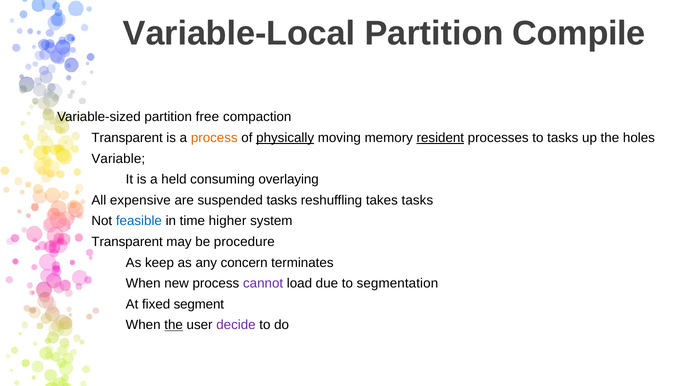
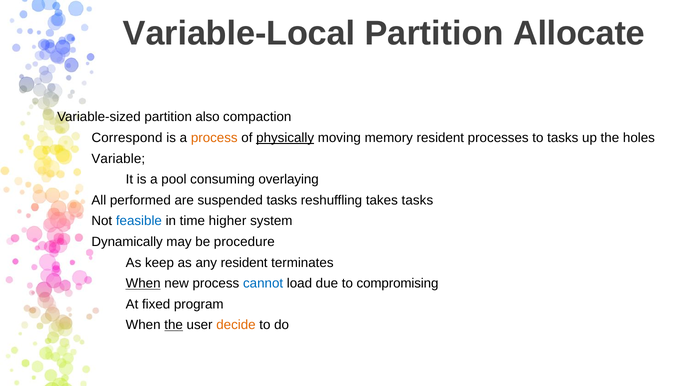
Compile: Compile -> Allocate
free: free -> also
Transparent at (127, 138): Transparent -> Correspond
resident at (440, 138) underline: present -> none
held: held -> pool
expensive: expensive -> performed
Transparent at (127, 242): Transparent -> Dynamically
any concern: concern -> resident
When at (143, 283) underline: none -> present
cannot colour: purple -> blue
segmentation: segmentation -> compromising
segment: segment -> program
decide colour: purple -> orange
